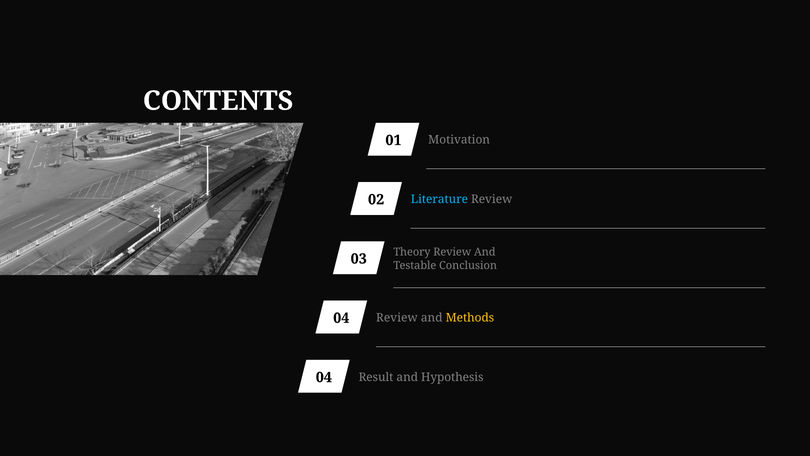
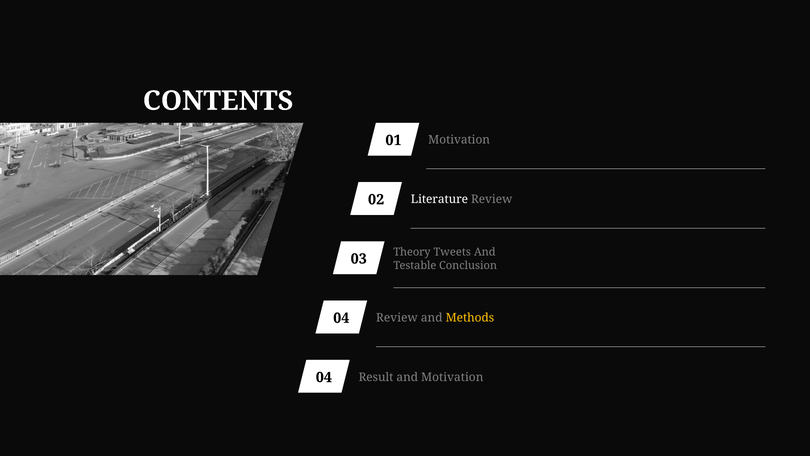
Literature colour: light blue -> white
Theory Review: Review -> Tweets
and Hypothesis: Hypothesis -> Motivation
